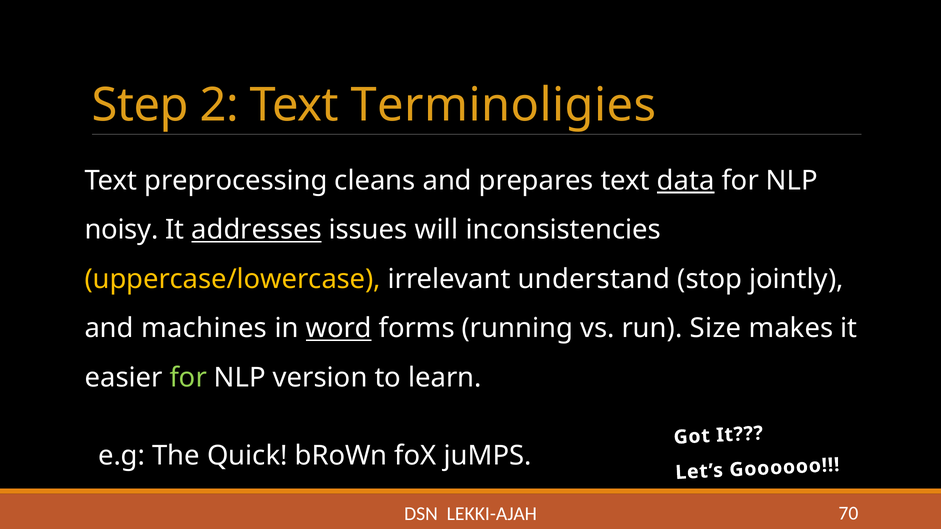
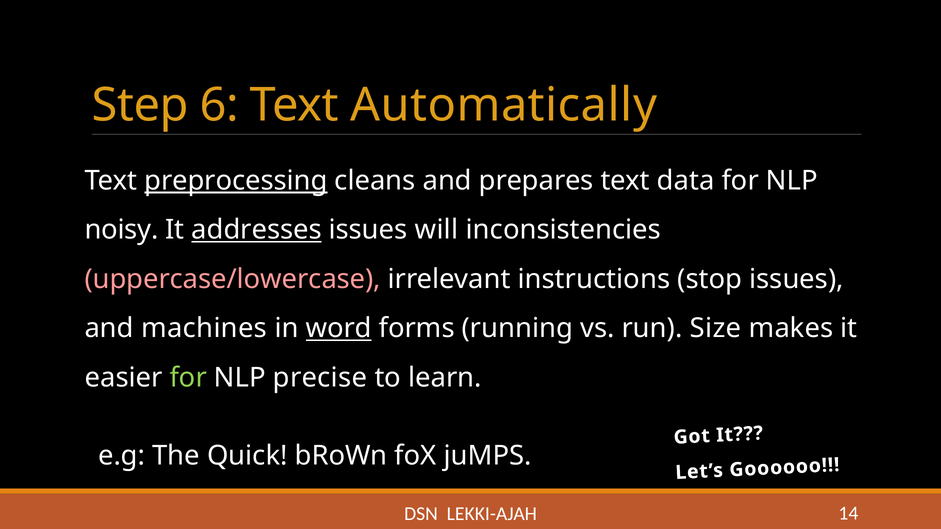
2: 2 -> 6
Terminoligies: Terminoligies -> Automatically
preprocessing underline: none -> present
data underline: present -> none
uppercase/lowercase colour: yellow -> pink
understand: understand -> instructions
stop jointly: jointly -> issues
version: version -> precise
70: 70 -> 14
